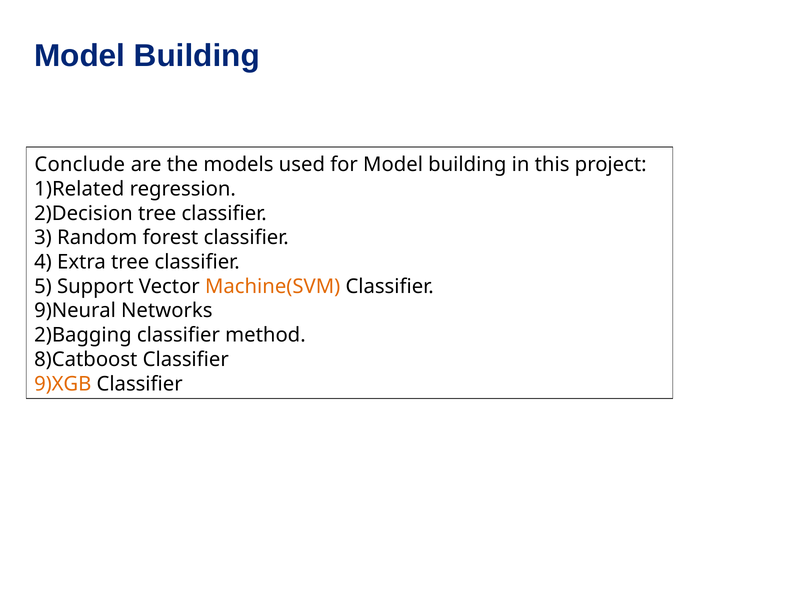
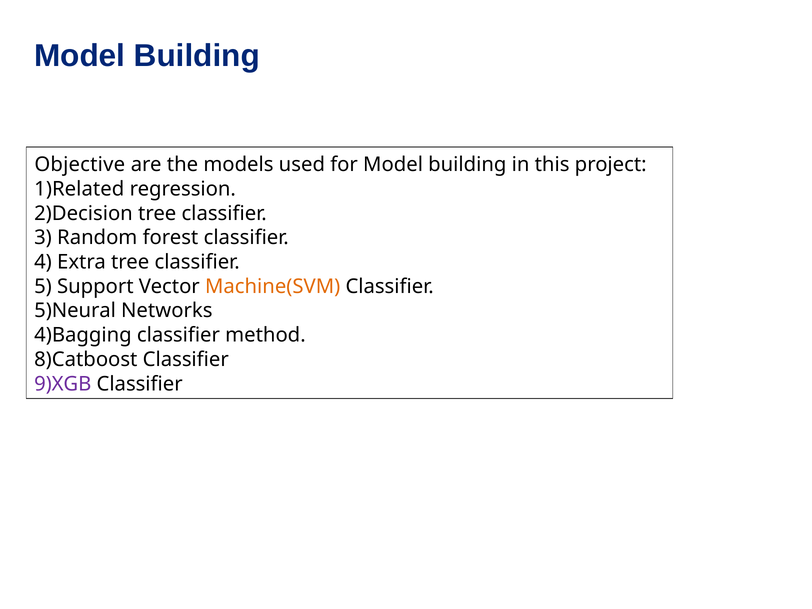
Conclude: Conclude -> Objective
9)Neural: 9)Neural -> 5)Neural
2)Bagging: 2)Bagging -> 4)Bagging
9)XGB colour: orange -> purple
